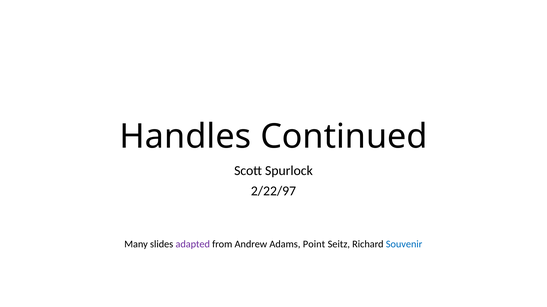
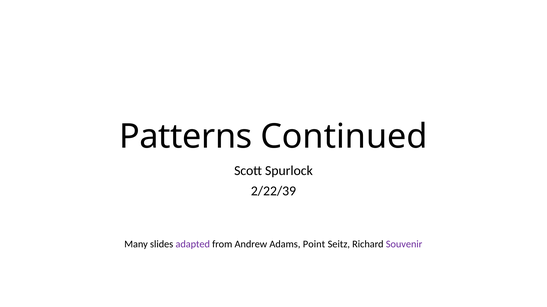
Handles: Handles -> Patterns
2/22/97: 2/22/97 -> 2/22/39
Souvenir colour: blue -> purple
